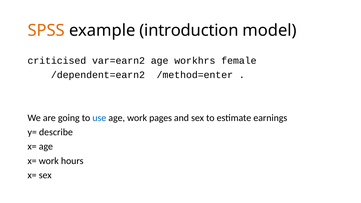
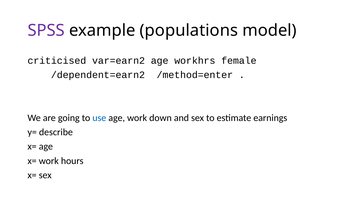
SPSS colour: orange -> purple
introduction: introduction -> populations
pages: pages -> down
